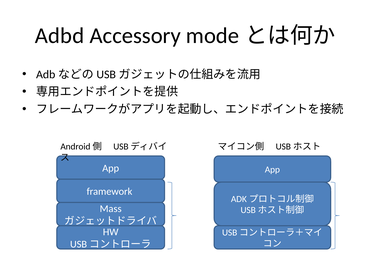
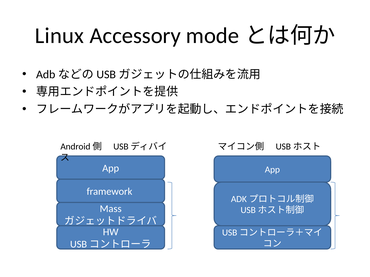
Adbd: Adbd -> Linux
